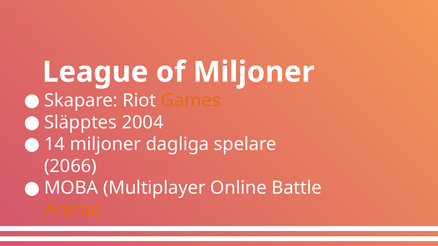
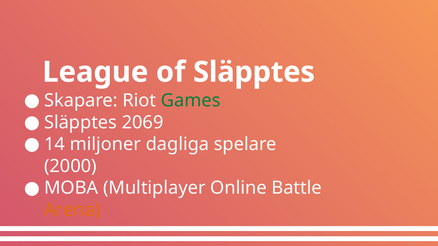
of Miljoner: Miljoner -> Släpptes
Games colour: orange -> green
2004: 2004 -> 2069
2066: 2066 -> 2000
